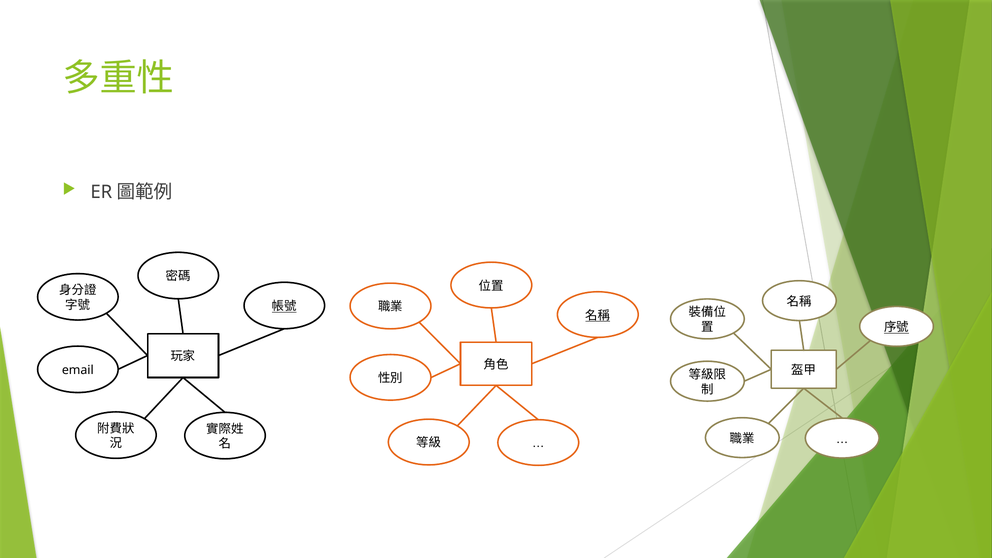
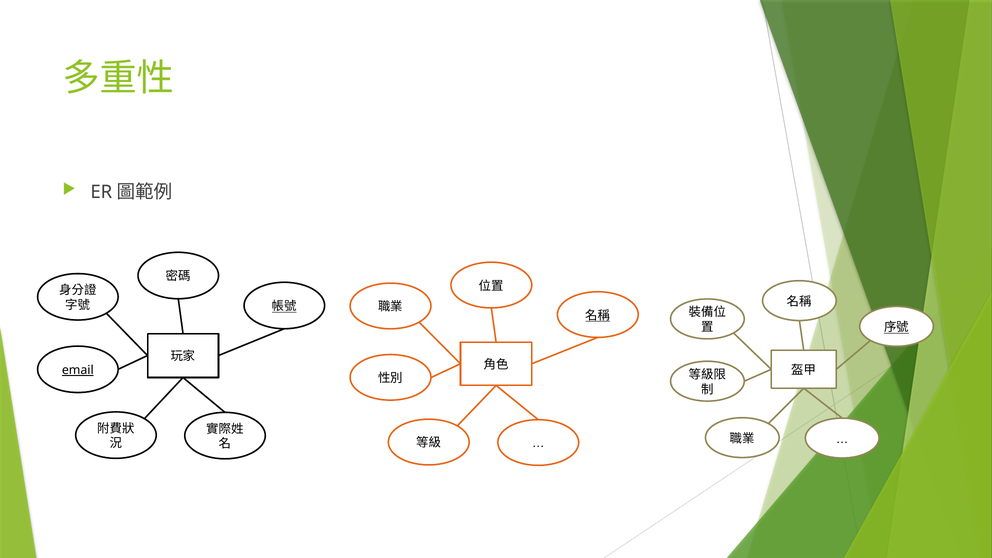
email underline: none -> present
